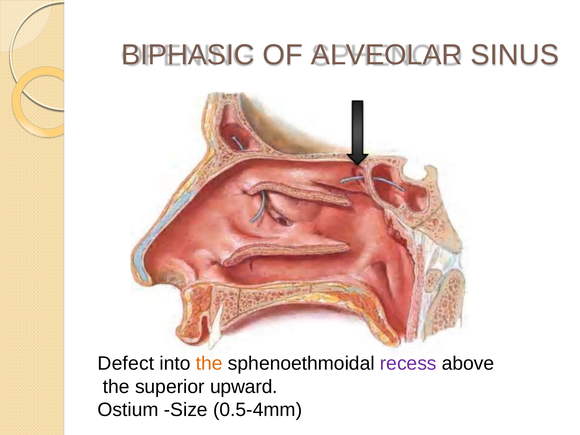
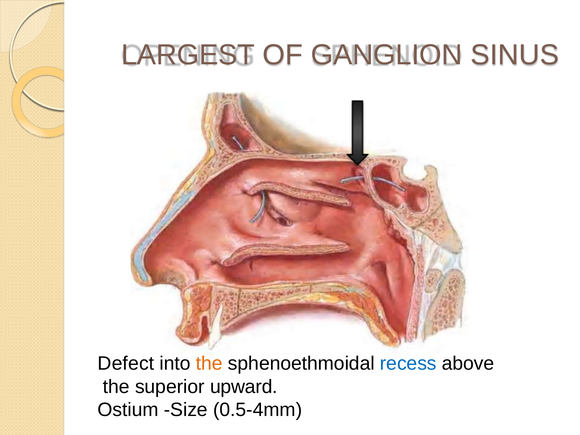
BIPHASIC: BIPHASIC -> LARGEST
ALVEOLAR: ALVEOLAR -> GANGLION
recess colour: purple -> blue
